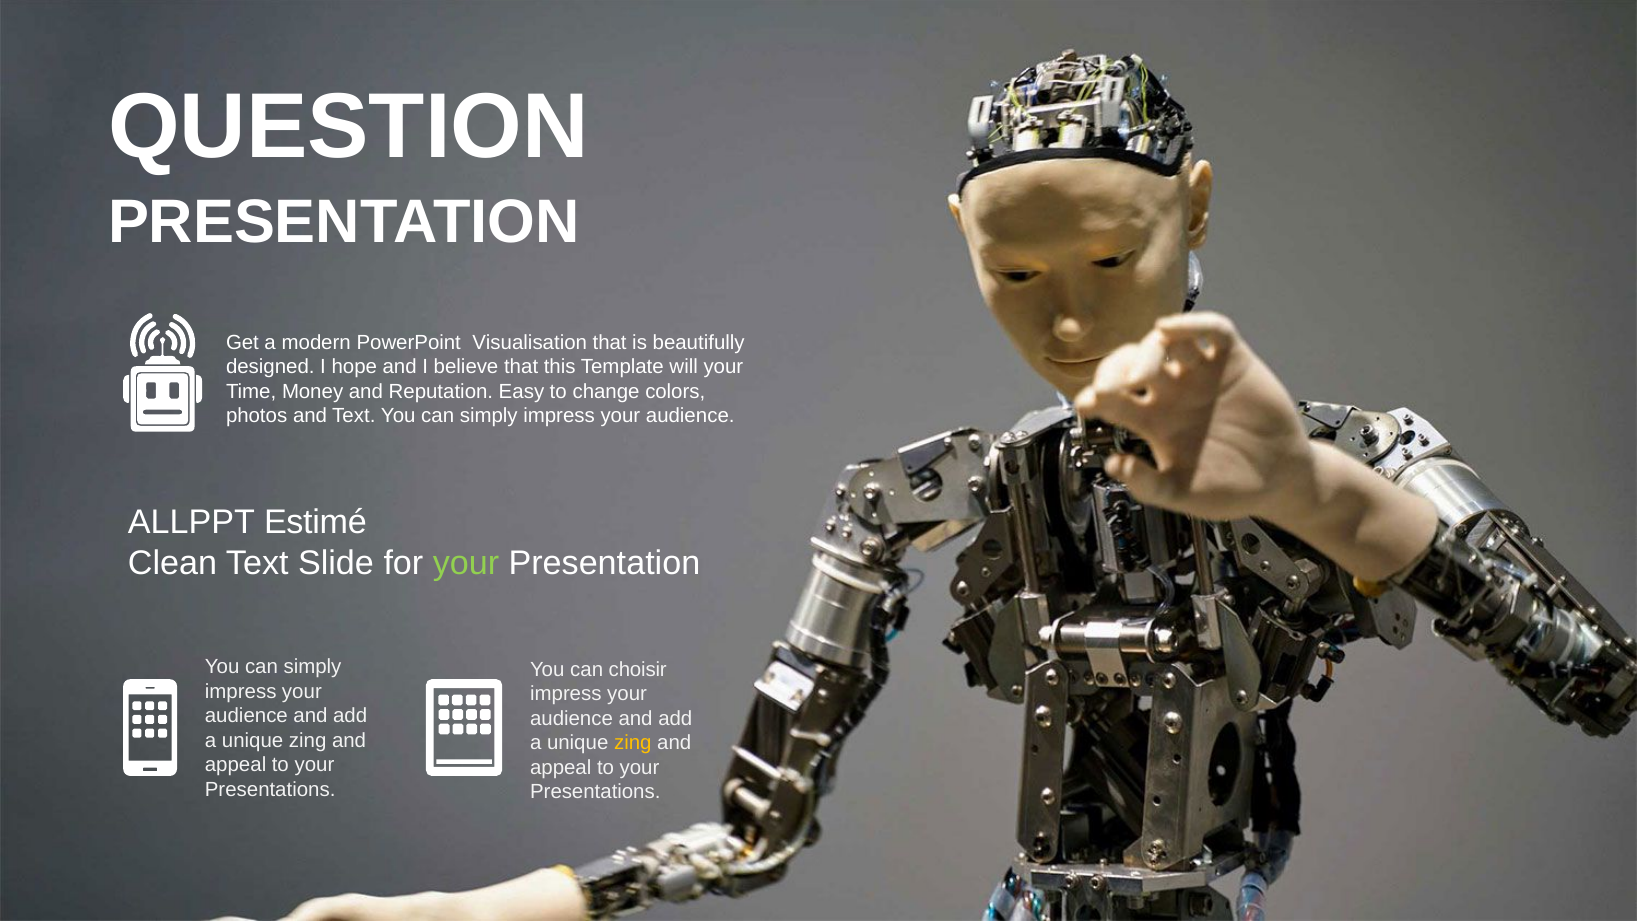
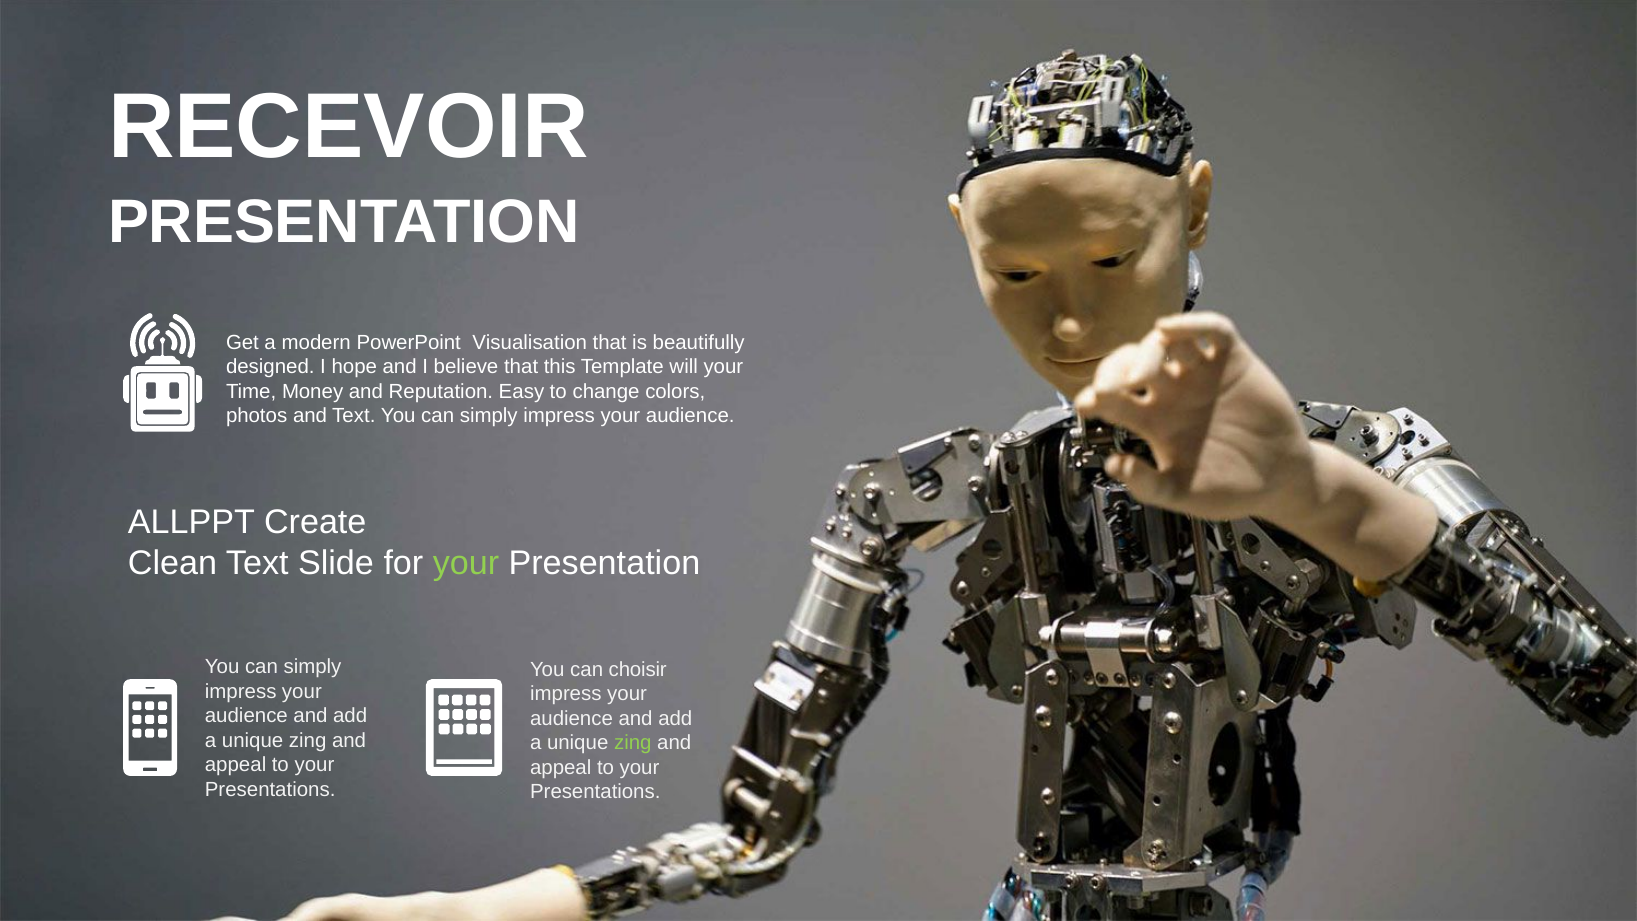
QUESTION: QUESTION -> RECEVOIR
Estimé: Estimé -> Create
zing at (633, 743) colour: yellow -> light green
